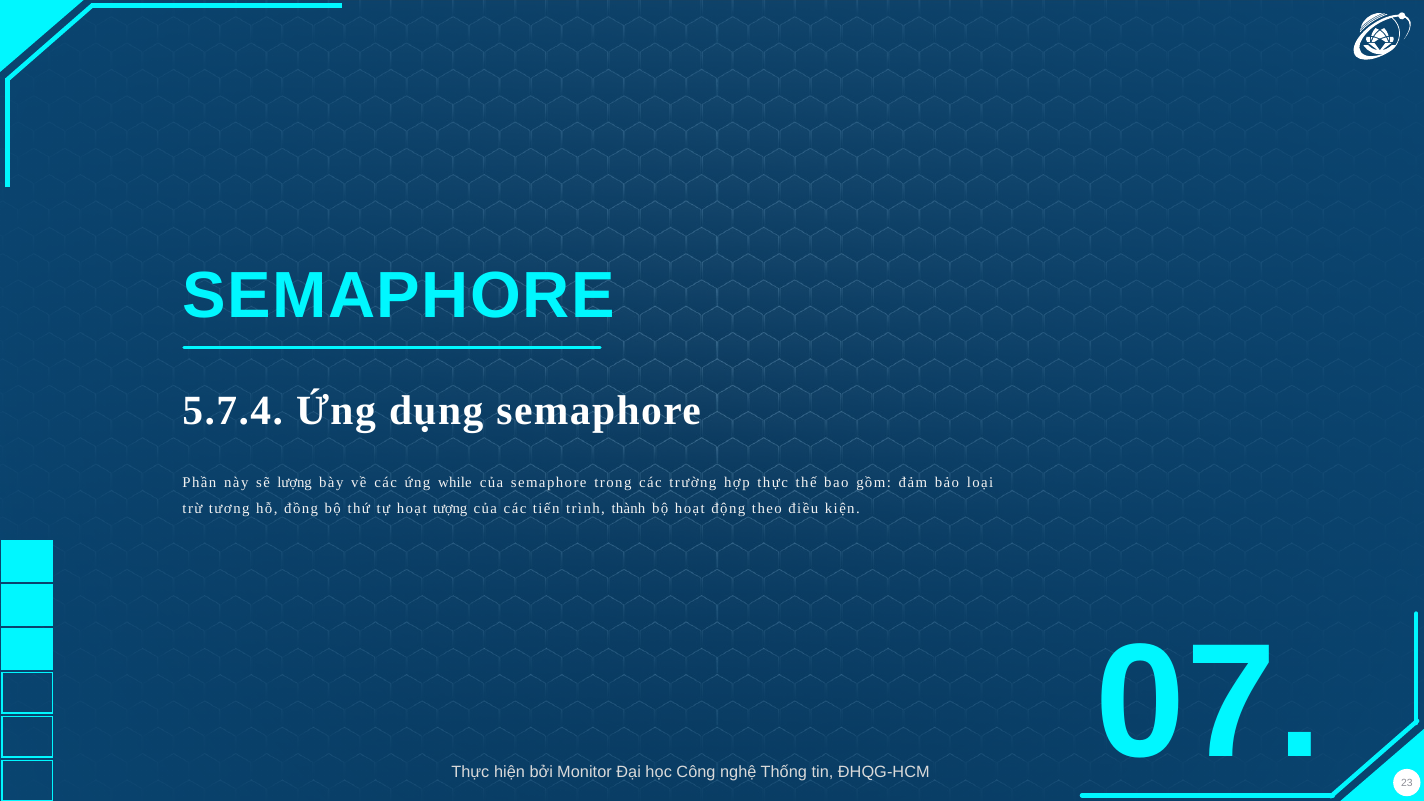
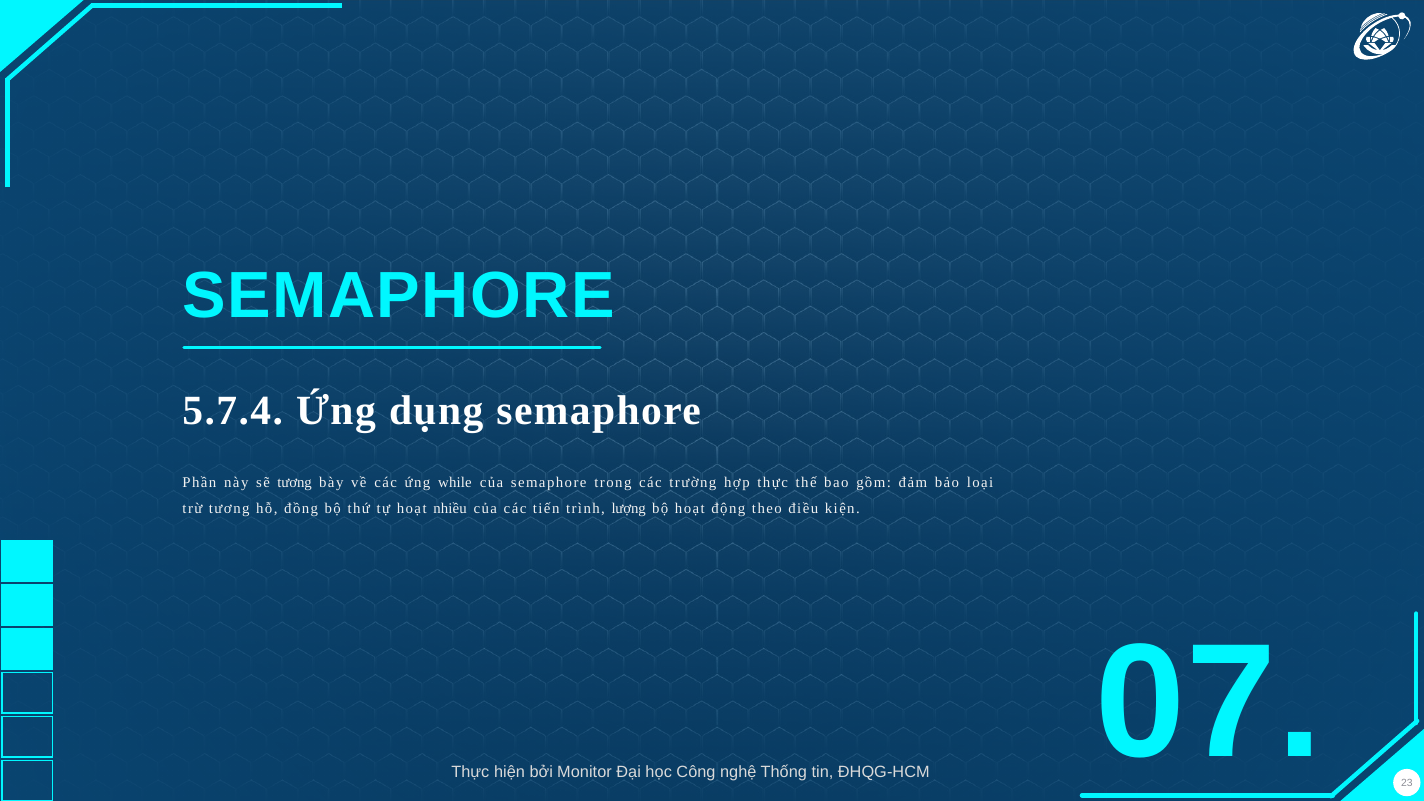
sẽ lượng: lượng -> tương
tượng: tượng -> nhiều
thành: thành -> lượng
